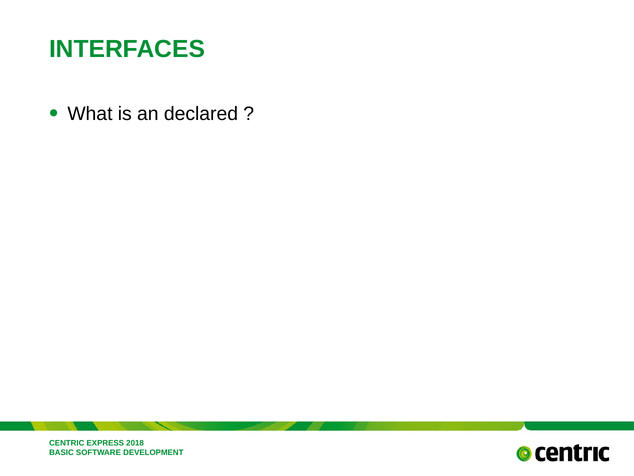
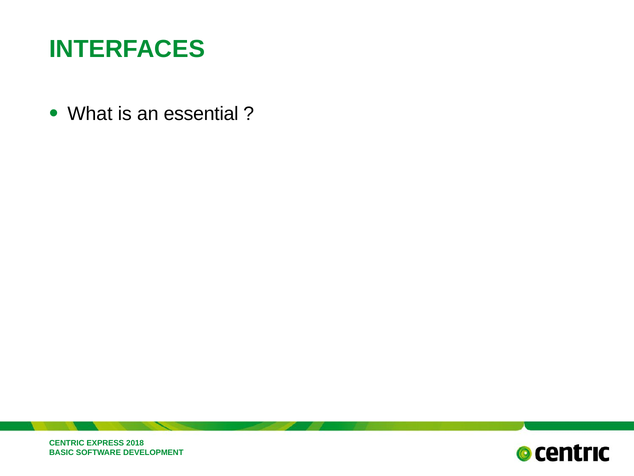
declared: declared -> essential
